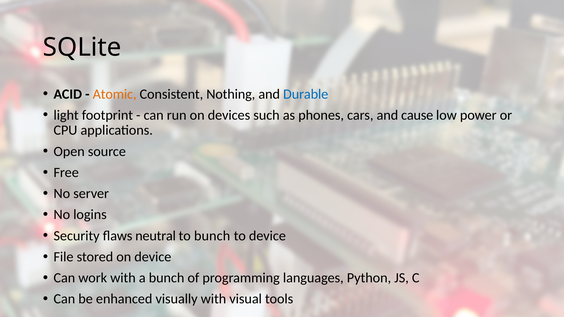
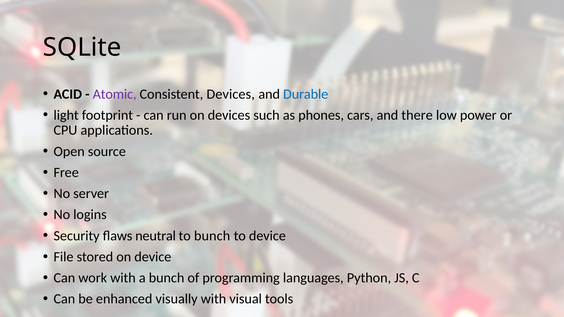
Atomic colour: orange -> purple
Consistent Nothing: Nothing -> Devices
cause: cause -> there
